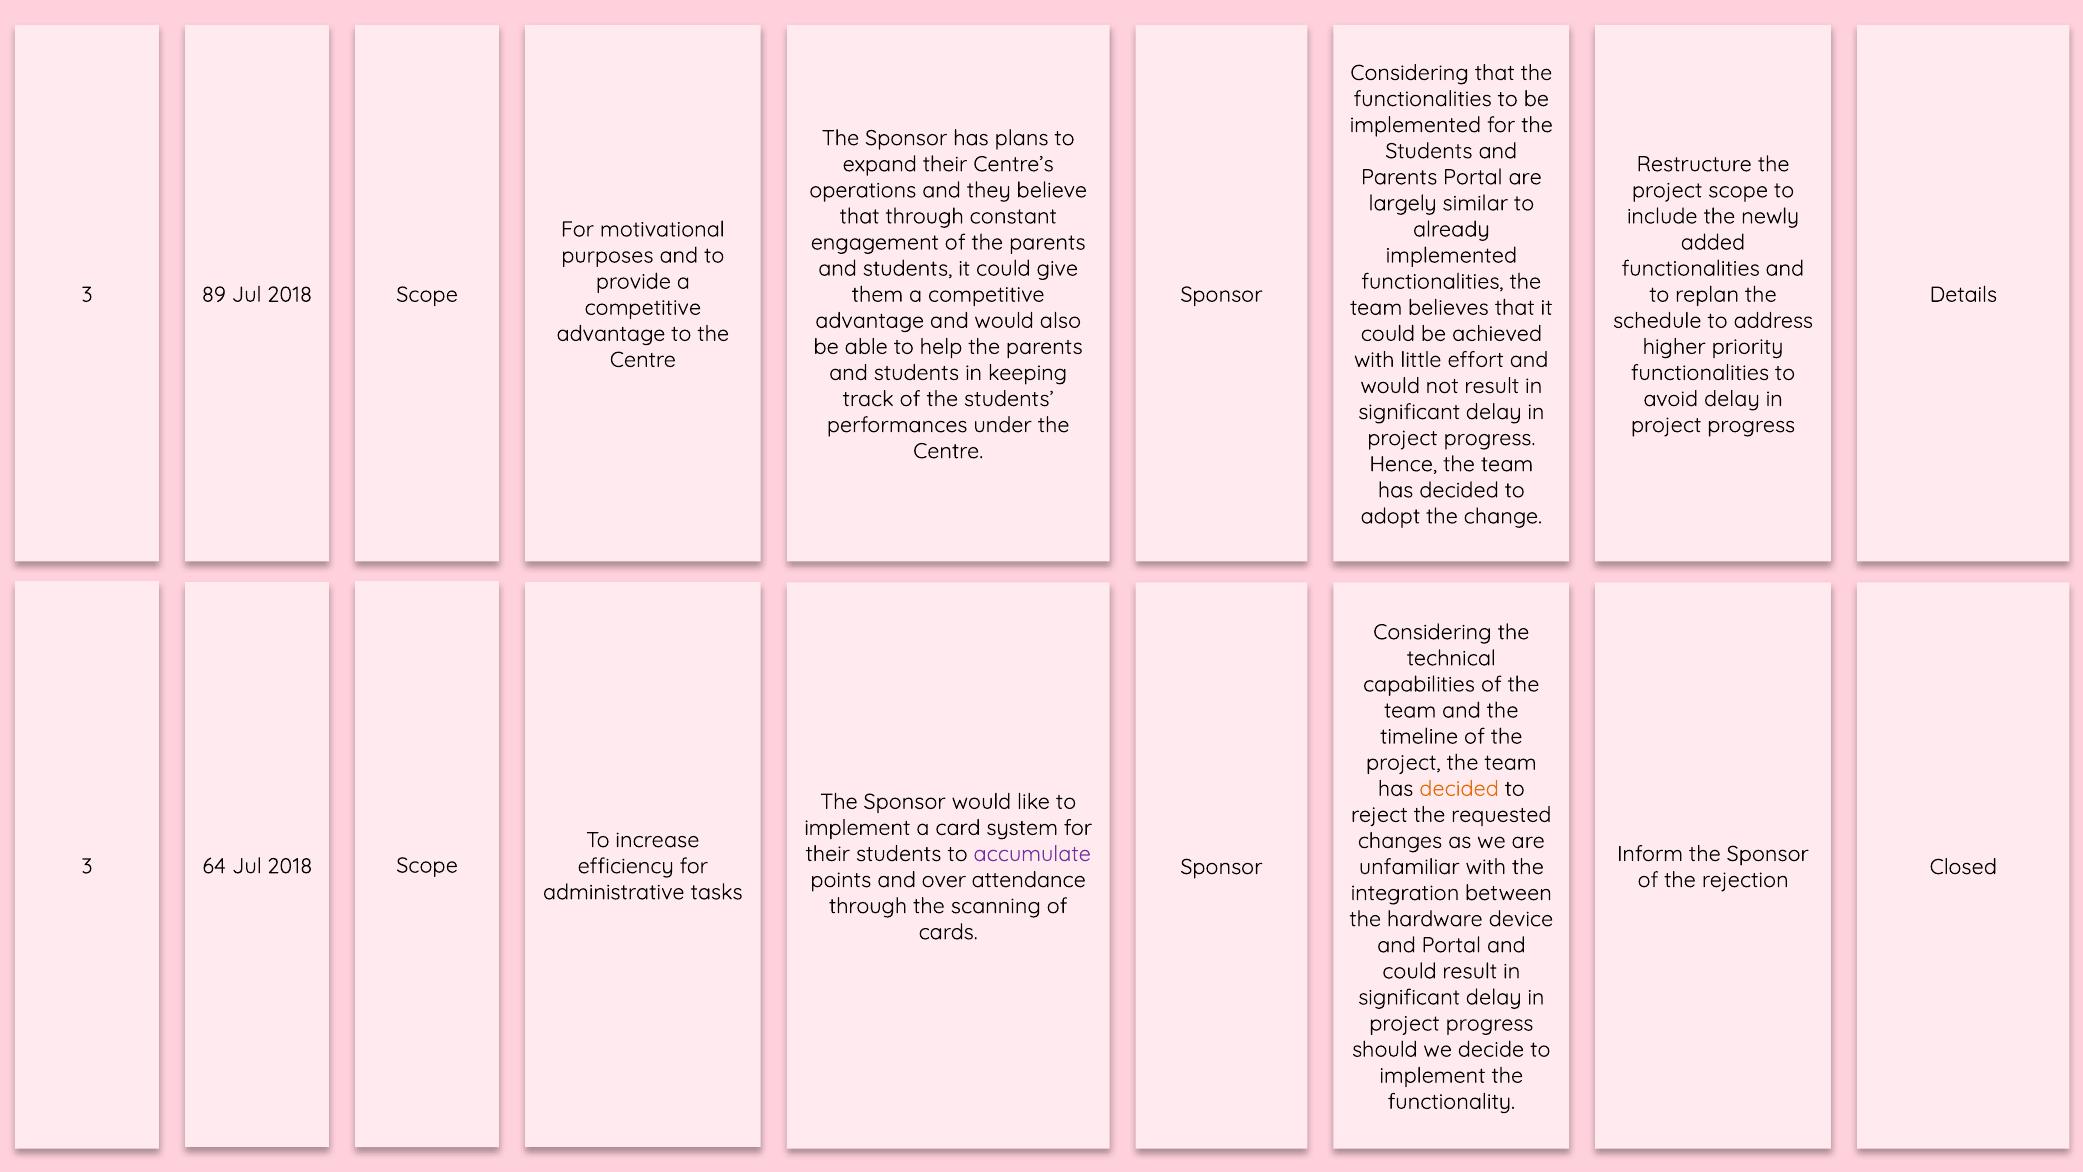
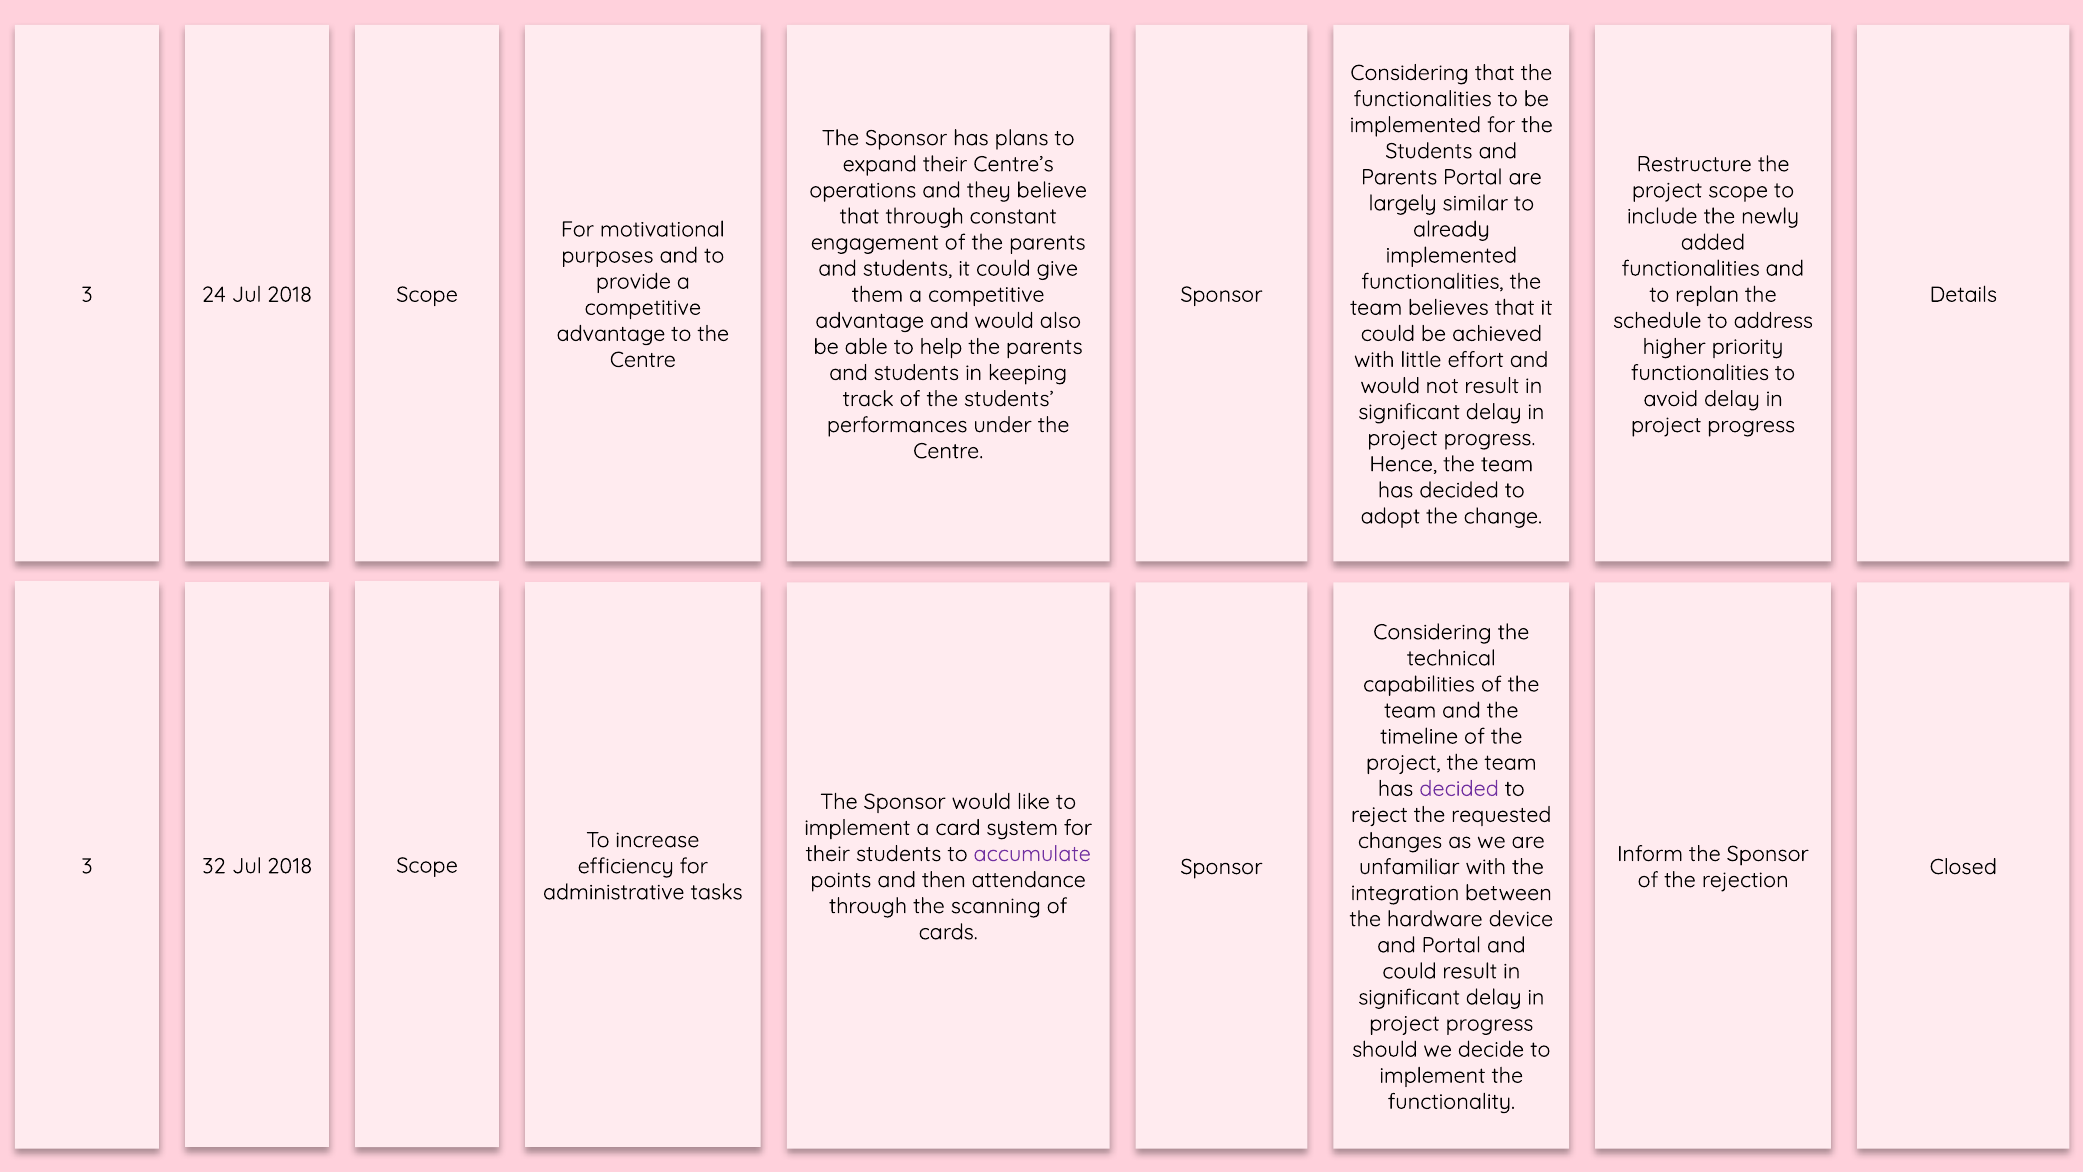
89: 89 -> 24
decided at (1459, 788) colour: orange -> purple
64: 64 -> 32
over: over -> then
